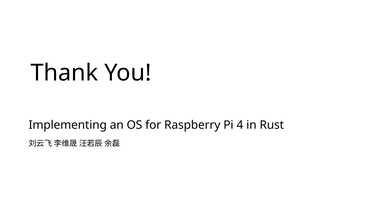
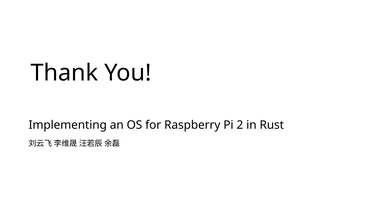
4: 4 -> 2
